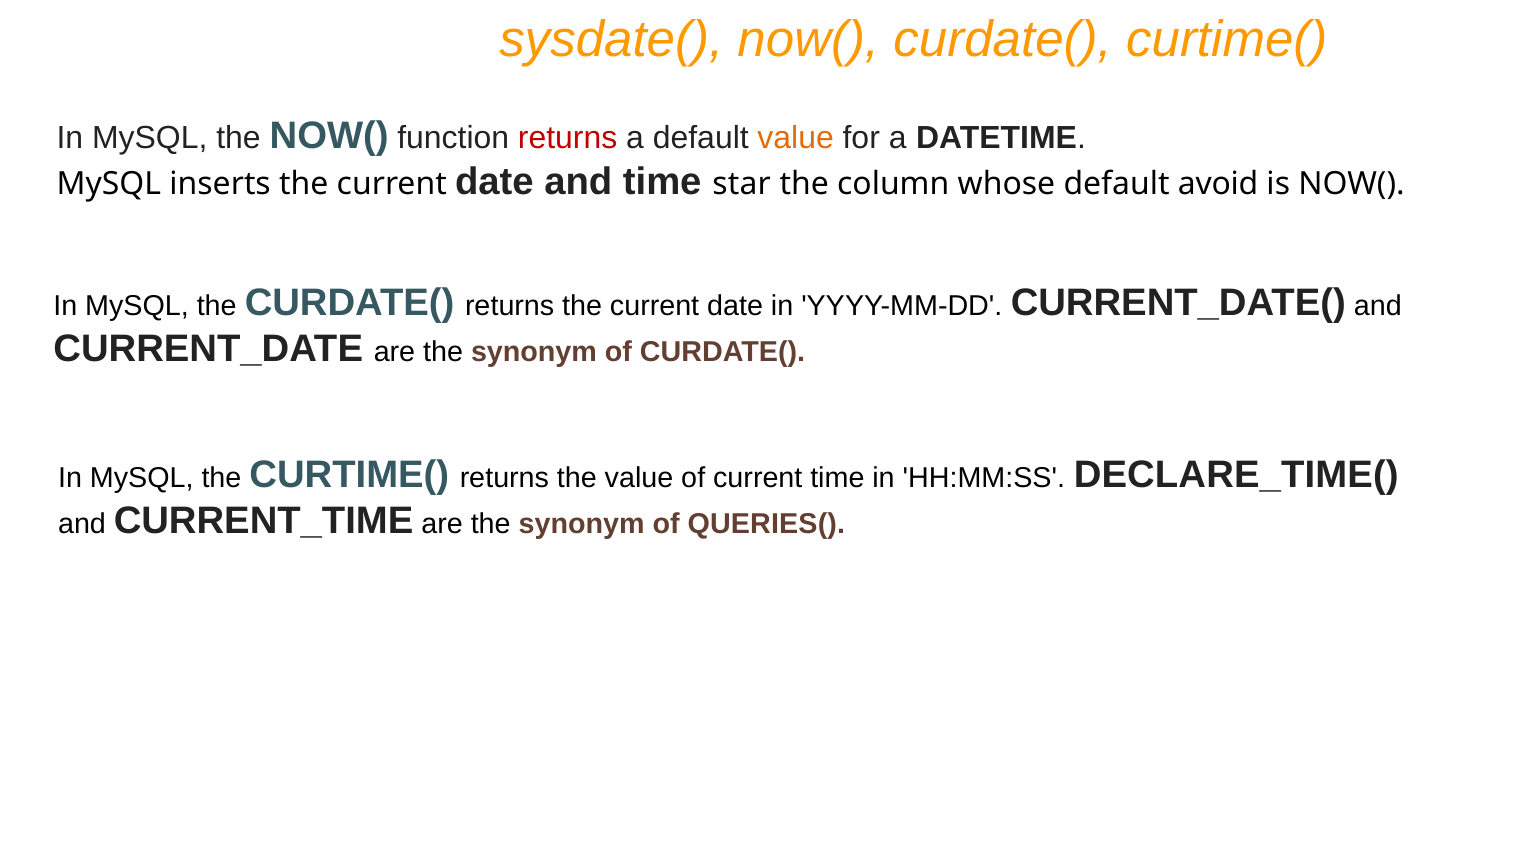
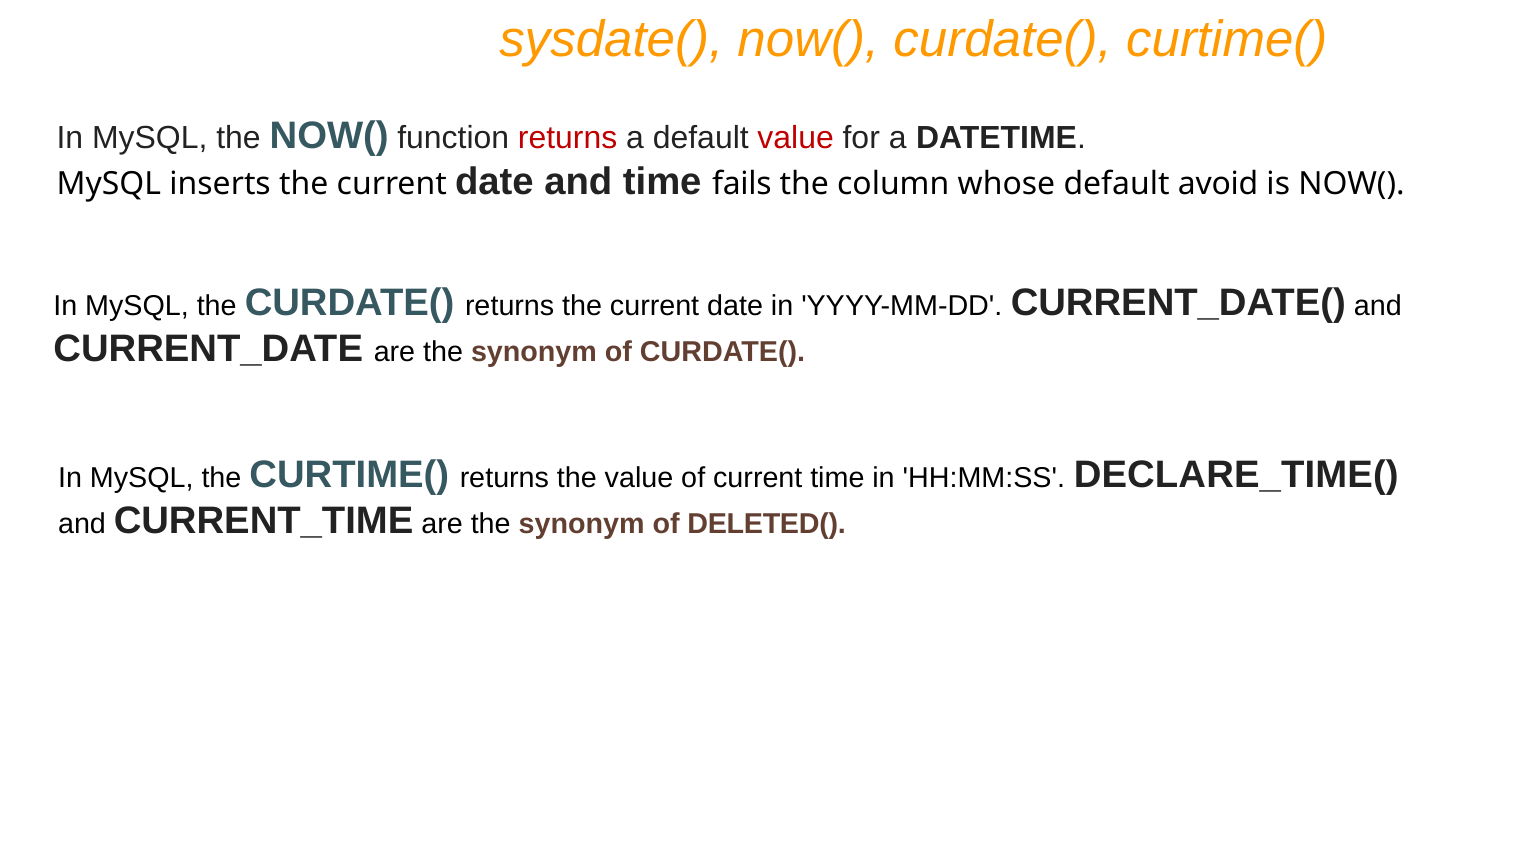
value at (796, 138) colour: orange -> red
star: star -> fails
QUERIES(: QUERIES( -> DELETED(
